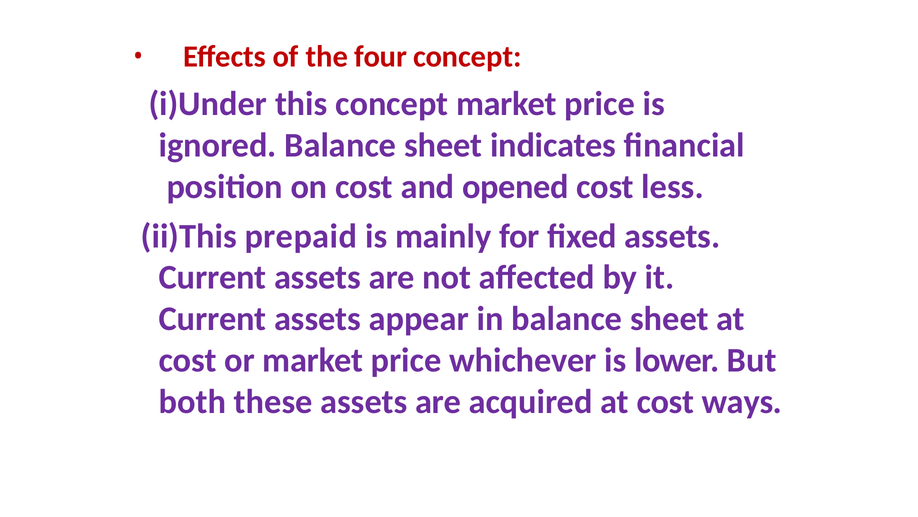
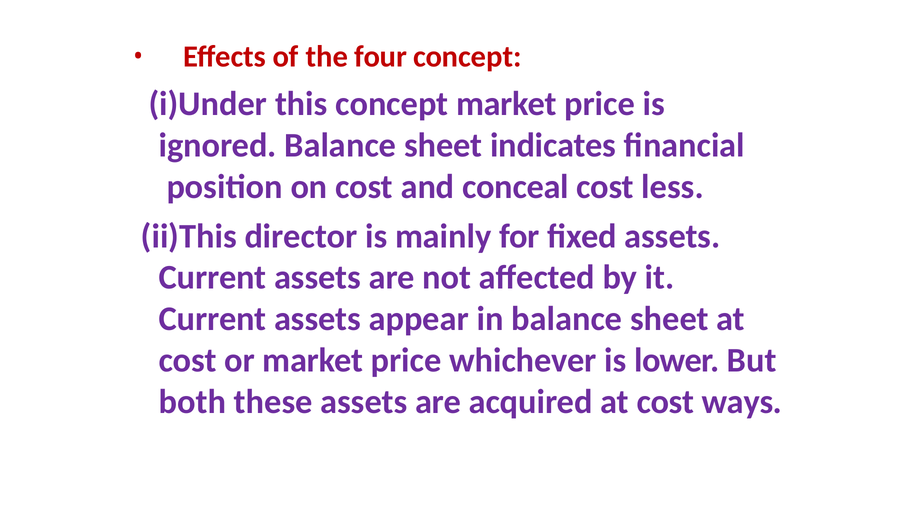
opened: opened -> conceal
prepaid: prepaid -> director
